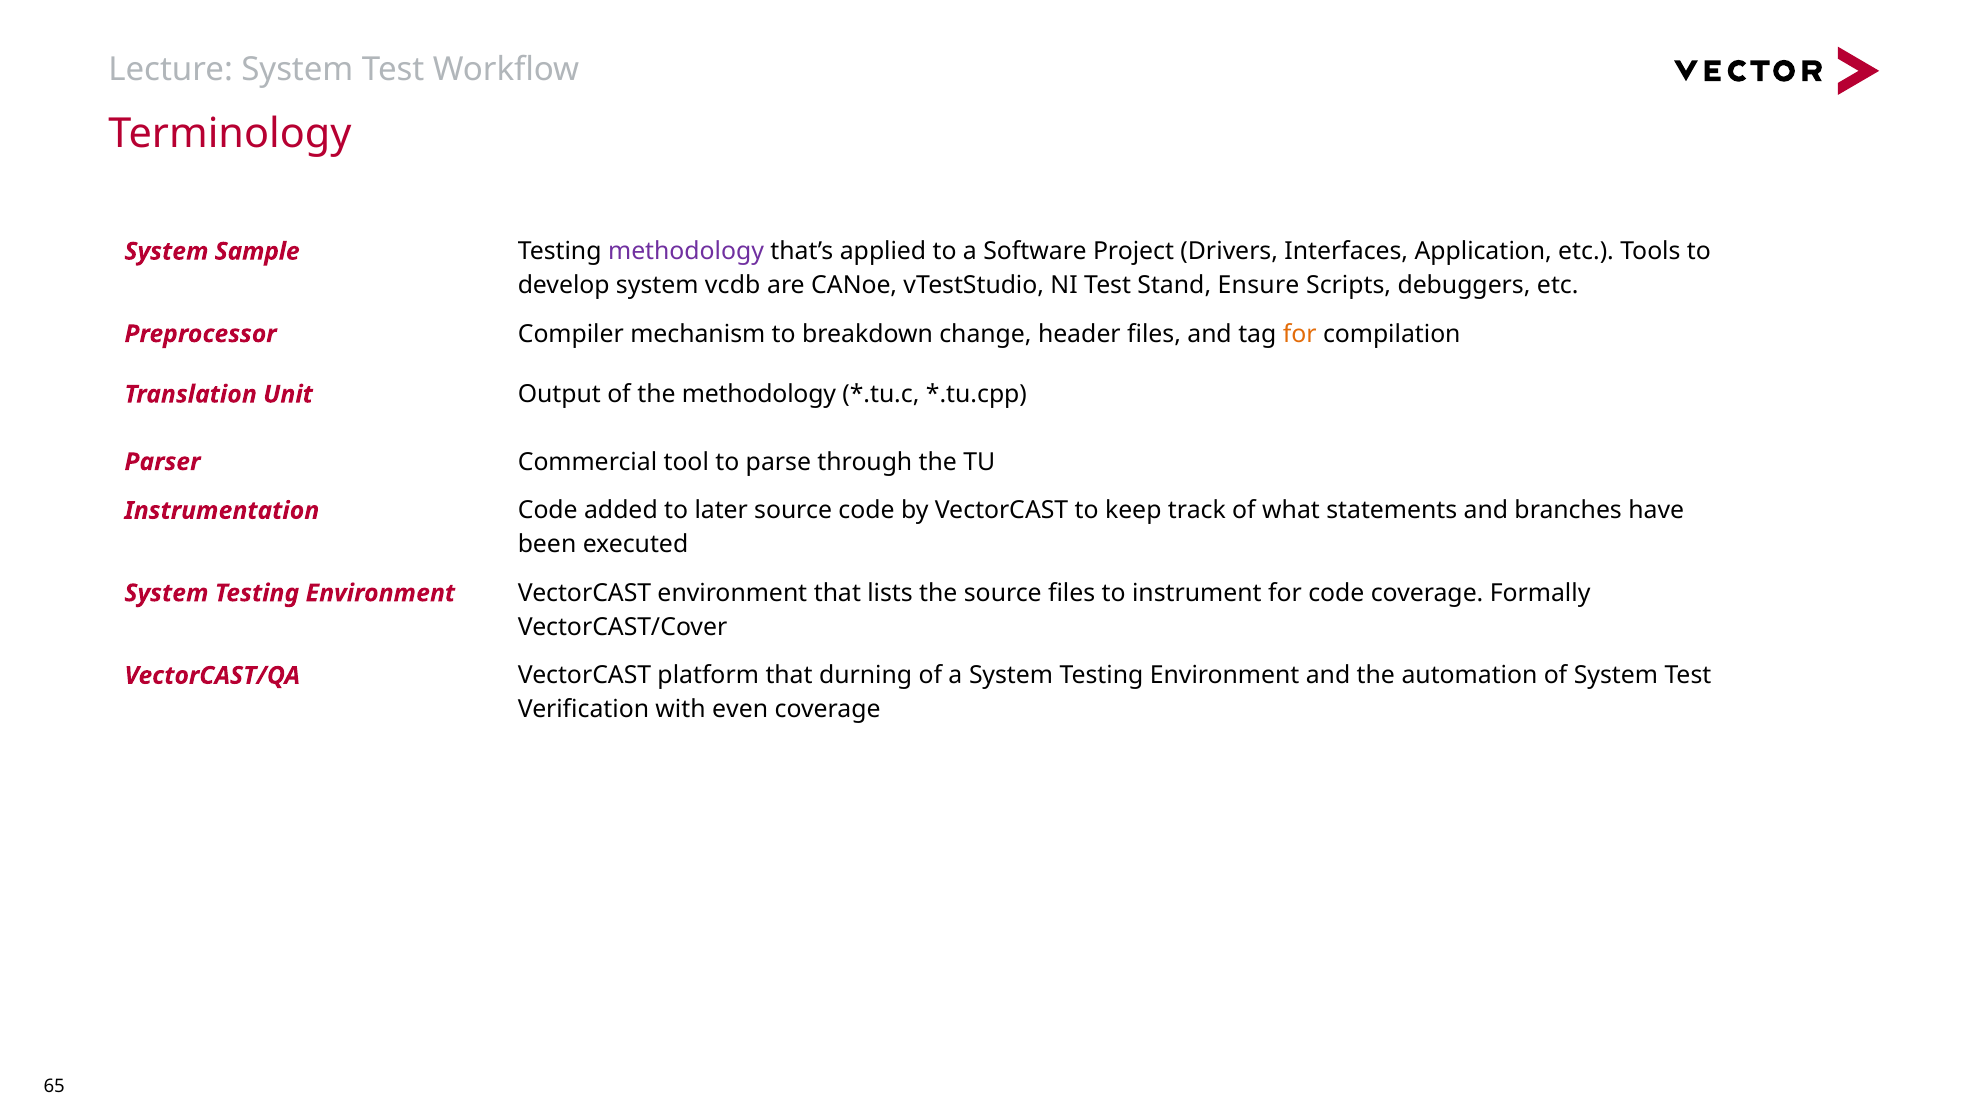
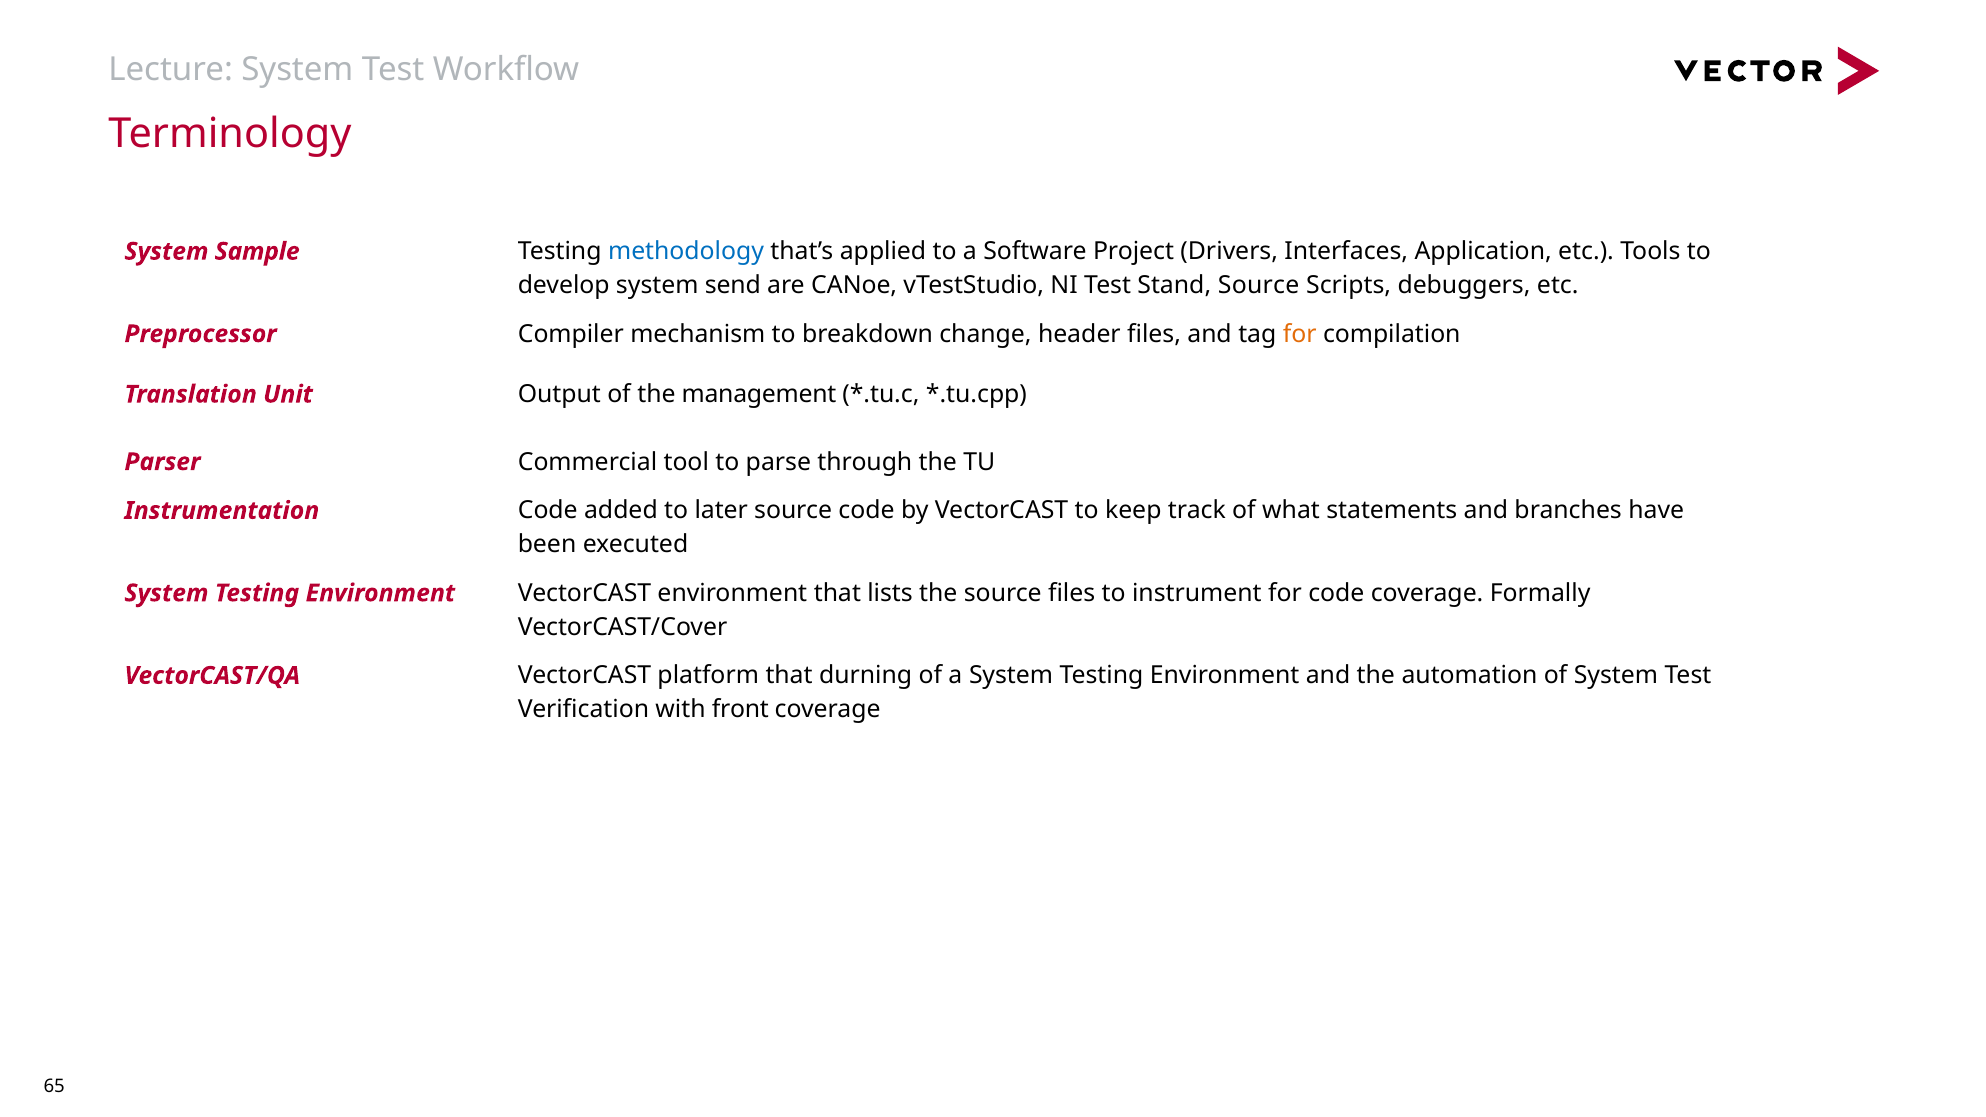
methodology at (686, 251) colour: purple -> blue
vcdb: vcdb -> send
Stand Ensure: Ensure -> Source
the methodology: methodology -> management
even: even -> front
